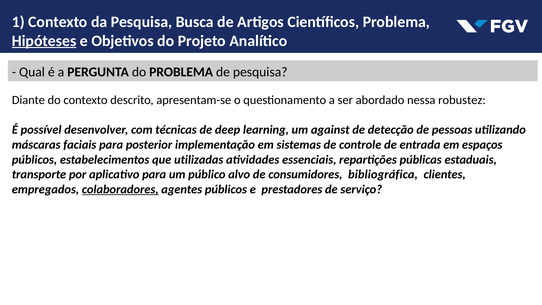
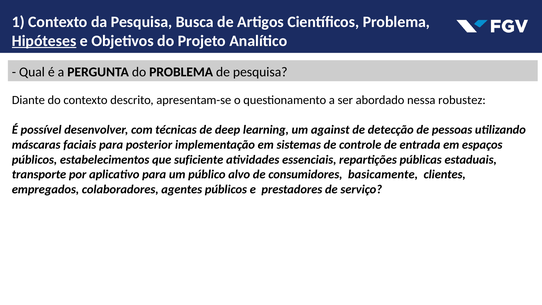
utilizadas: utilizadas -> suficiente
bibliográfica: bibliográfica -> basicamente
colaboradores underline: present -> none
